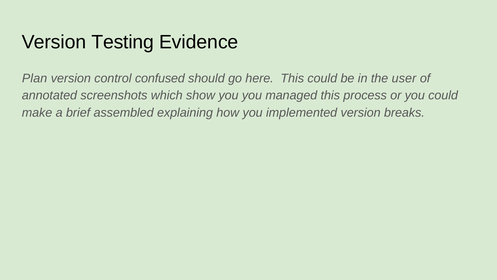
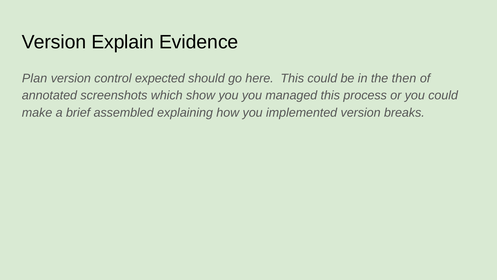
Testing: Testing -> Explain
confused: confused -> expected
user: user -> then
